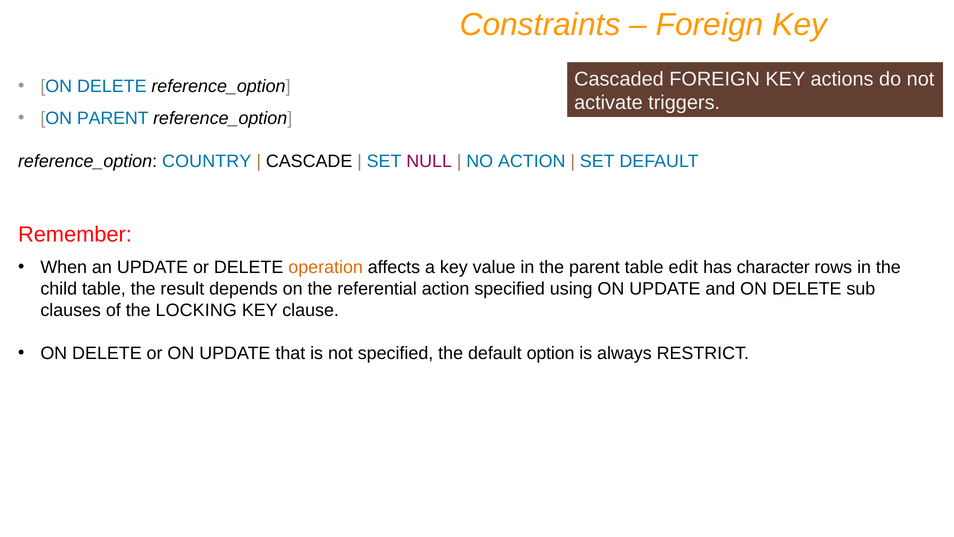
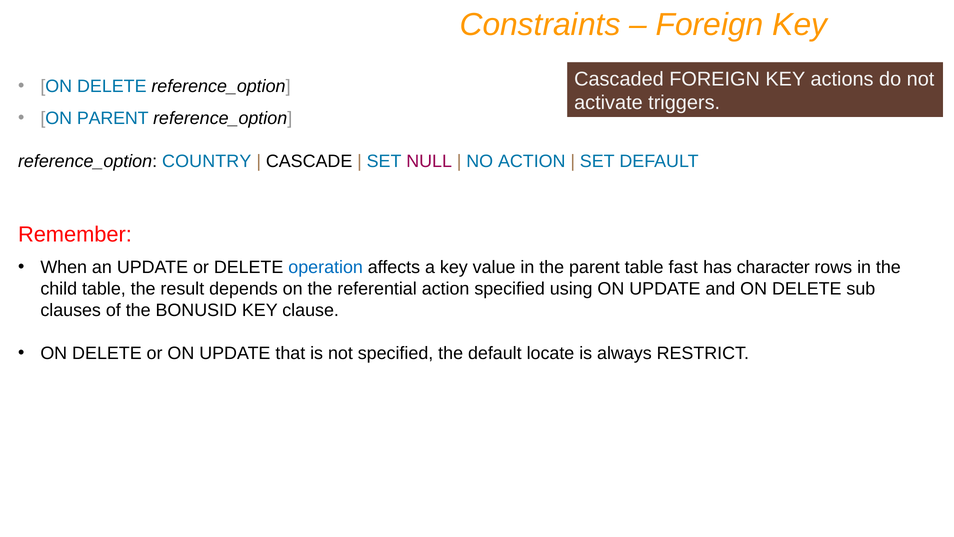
operation colour: orange -> blue
edit: edit -> fast
LOCKING: LOCKING -> BONUSID
option: option -> locate
